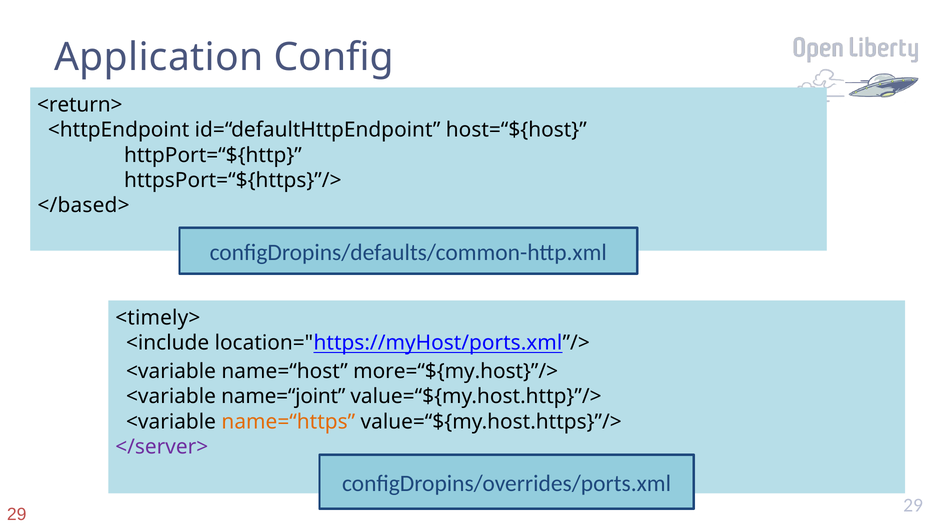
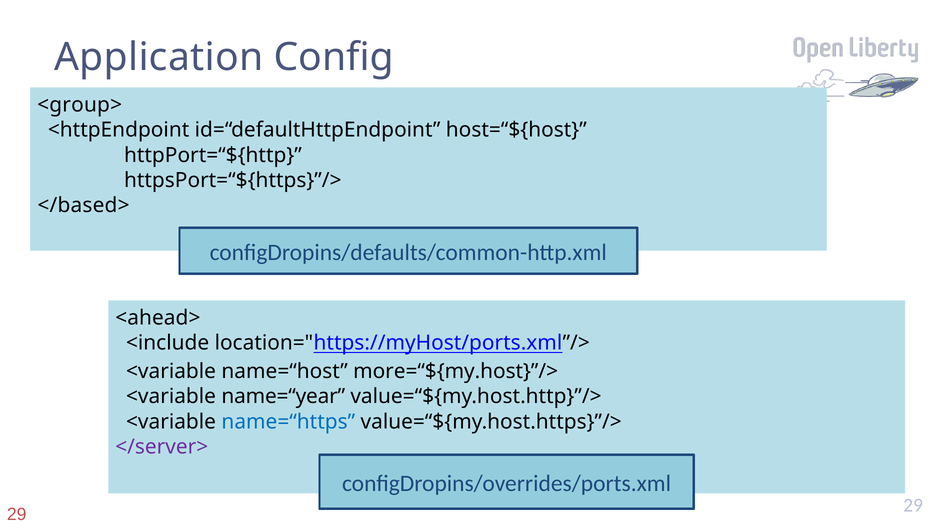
<return>: <return> -> <group>
<timely>: <timely> -> <ahead>
name=“joint: name=“joint -> name=“year
name=“https colour: orange -> blue
